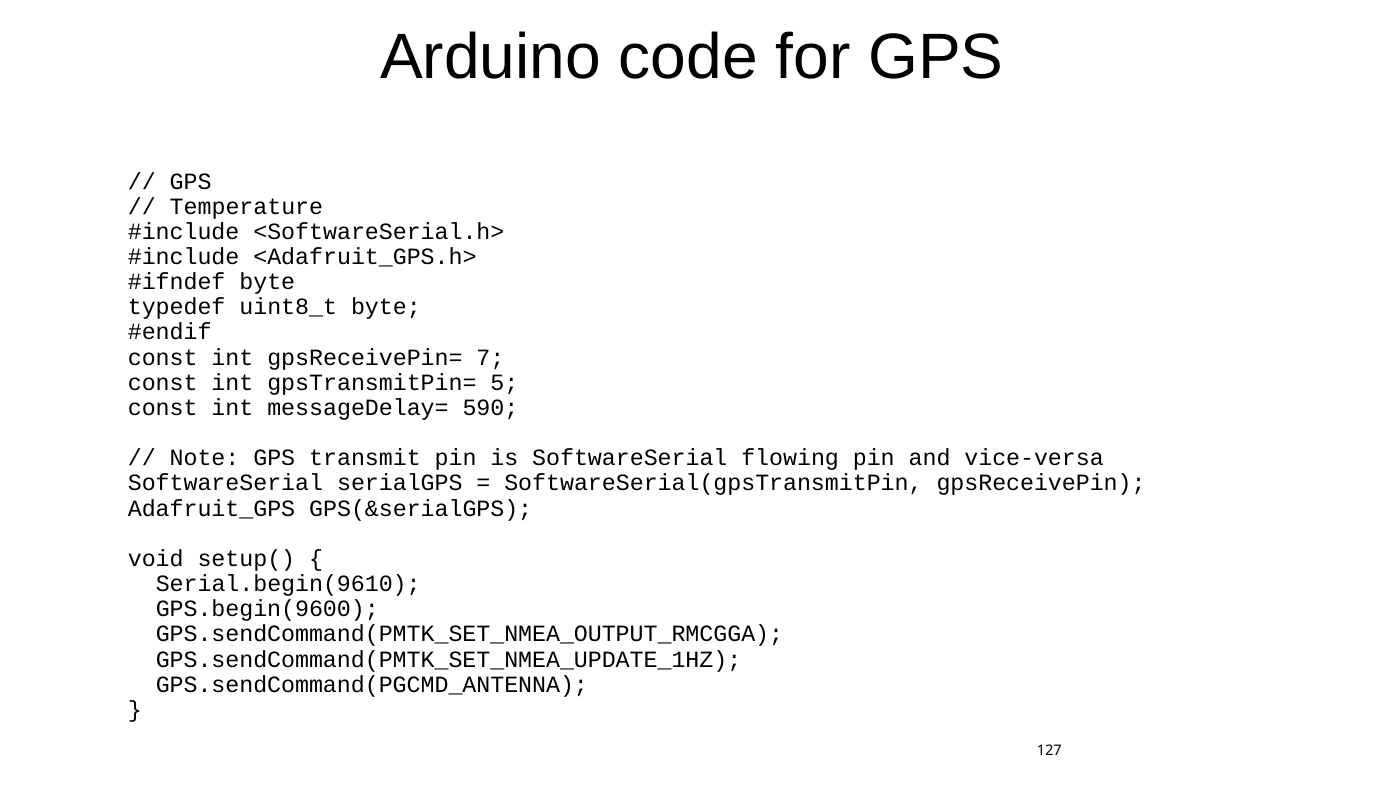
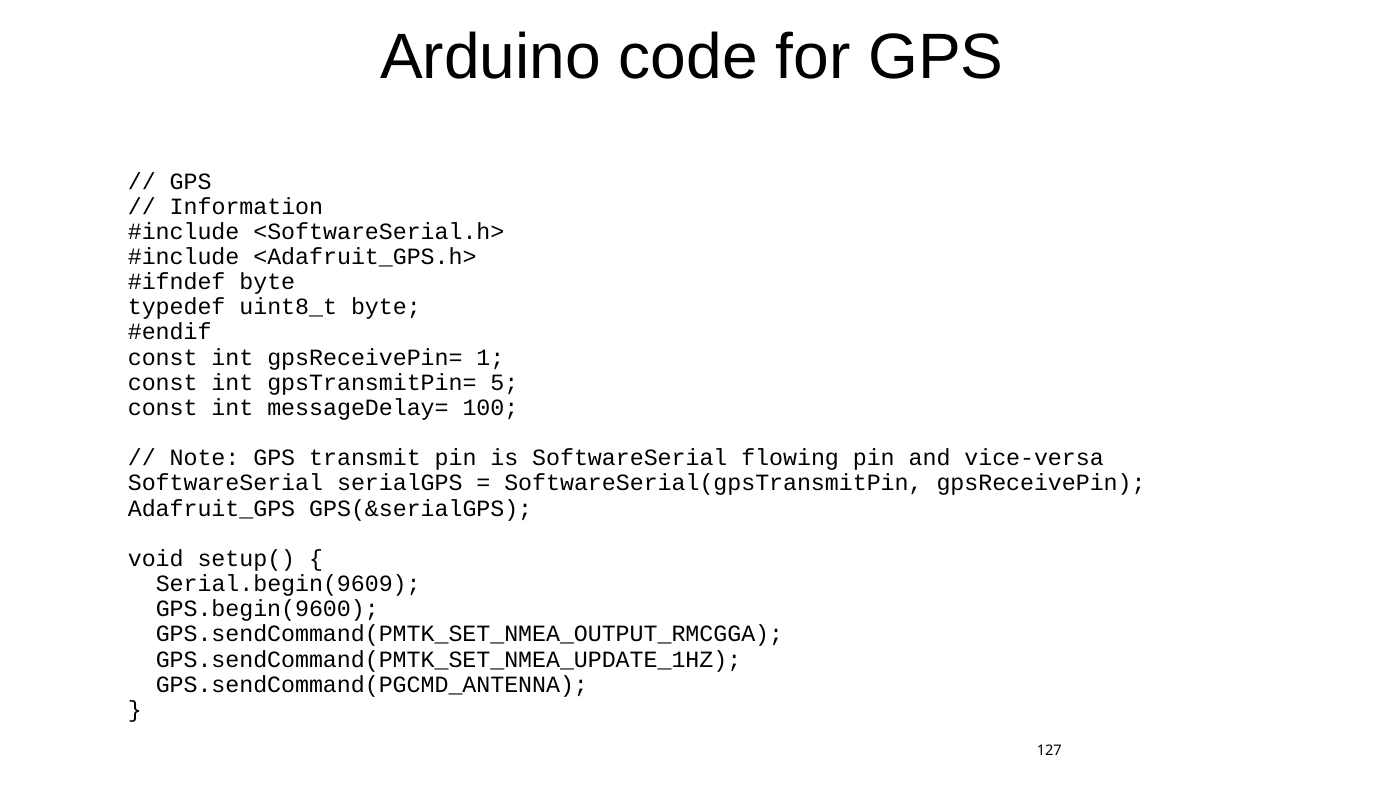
Temperature: Temperature -> Information
7: 7 -> 1
590: 590 -> 100
Serial.begin(9610: Serial.begin(9610 -> Serial.begin(9609
